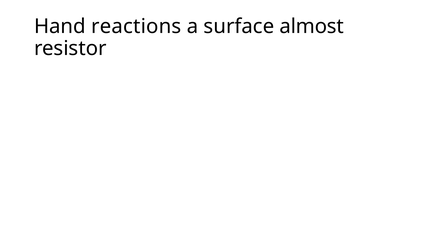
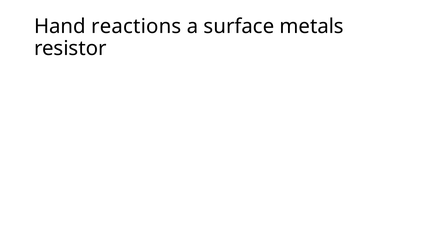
almost: almost -> metals
